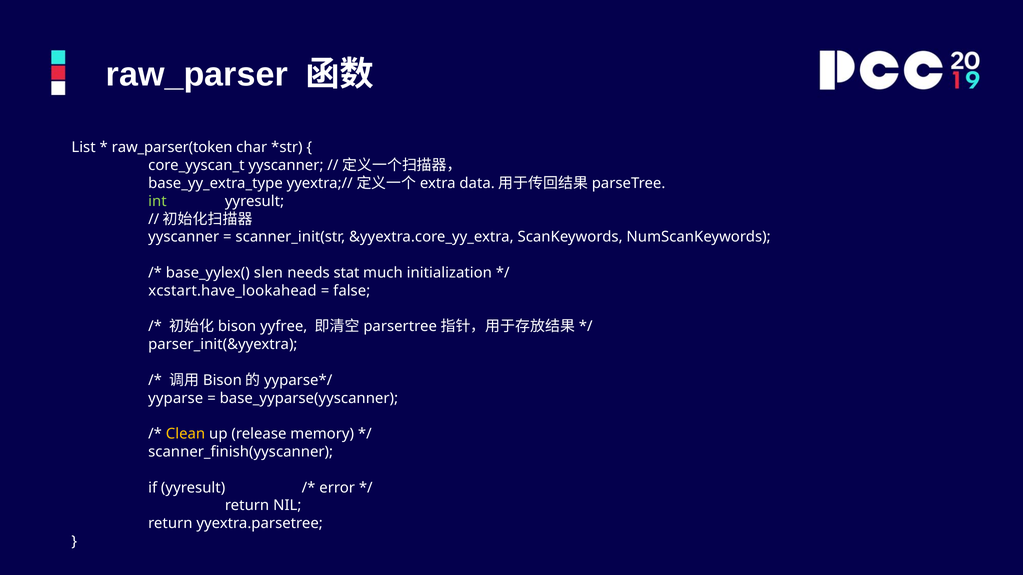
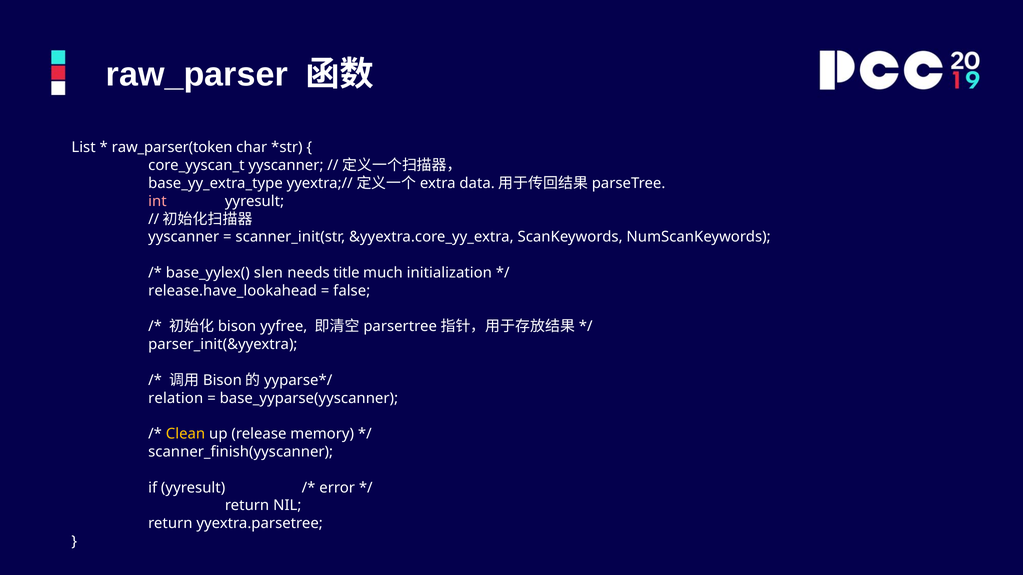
int colour: light green -> pink
stat: stat -> title
xcstart.have_lookahead: xcstart.have_lookahead -> release.have_lookahead
yyparse: yyparse -> relation
